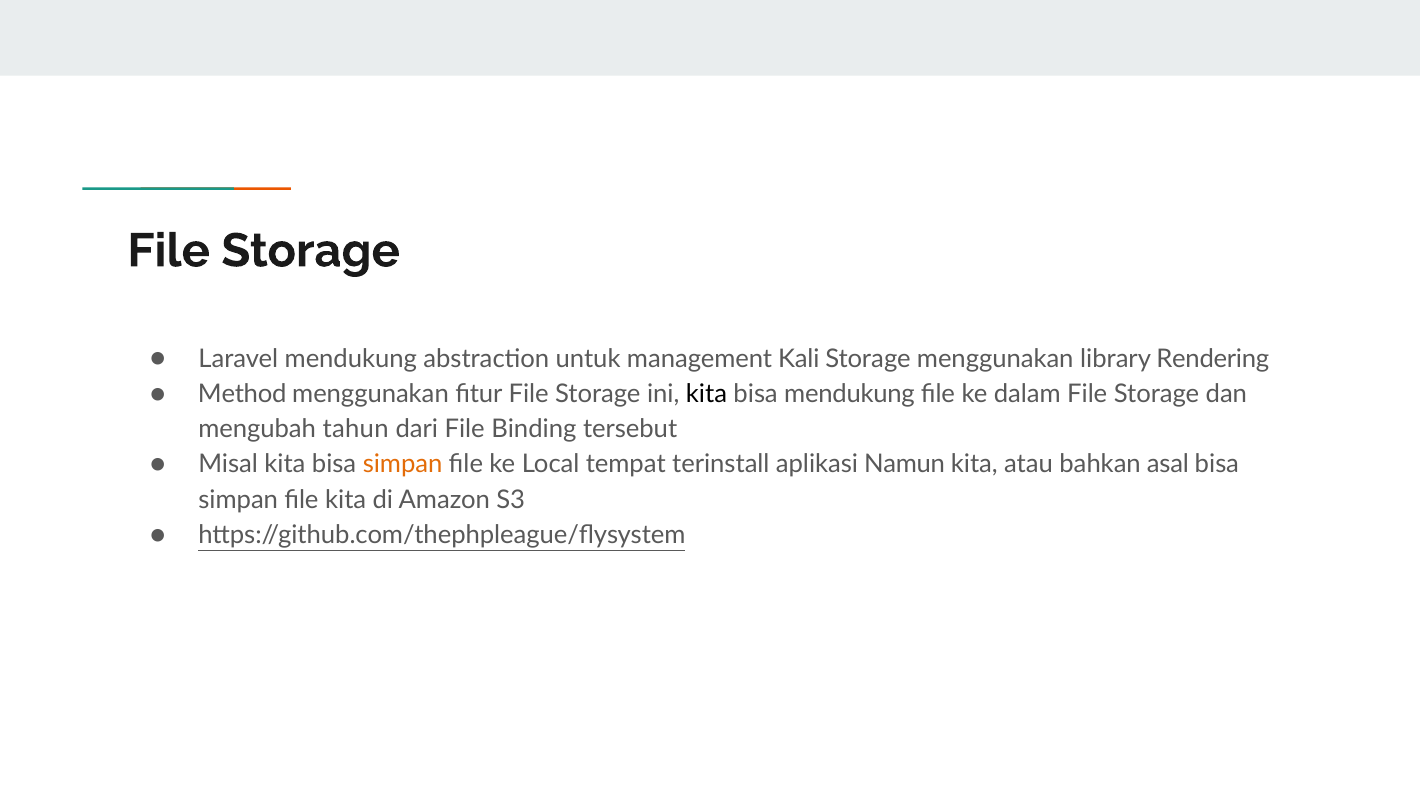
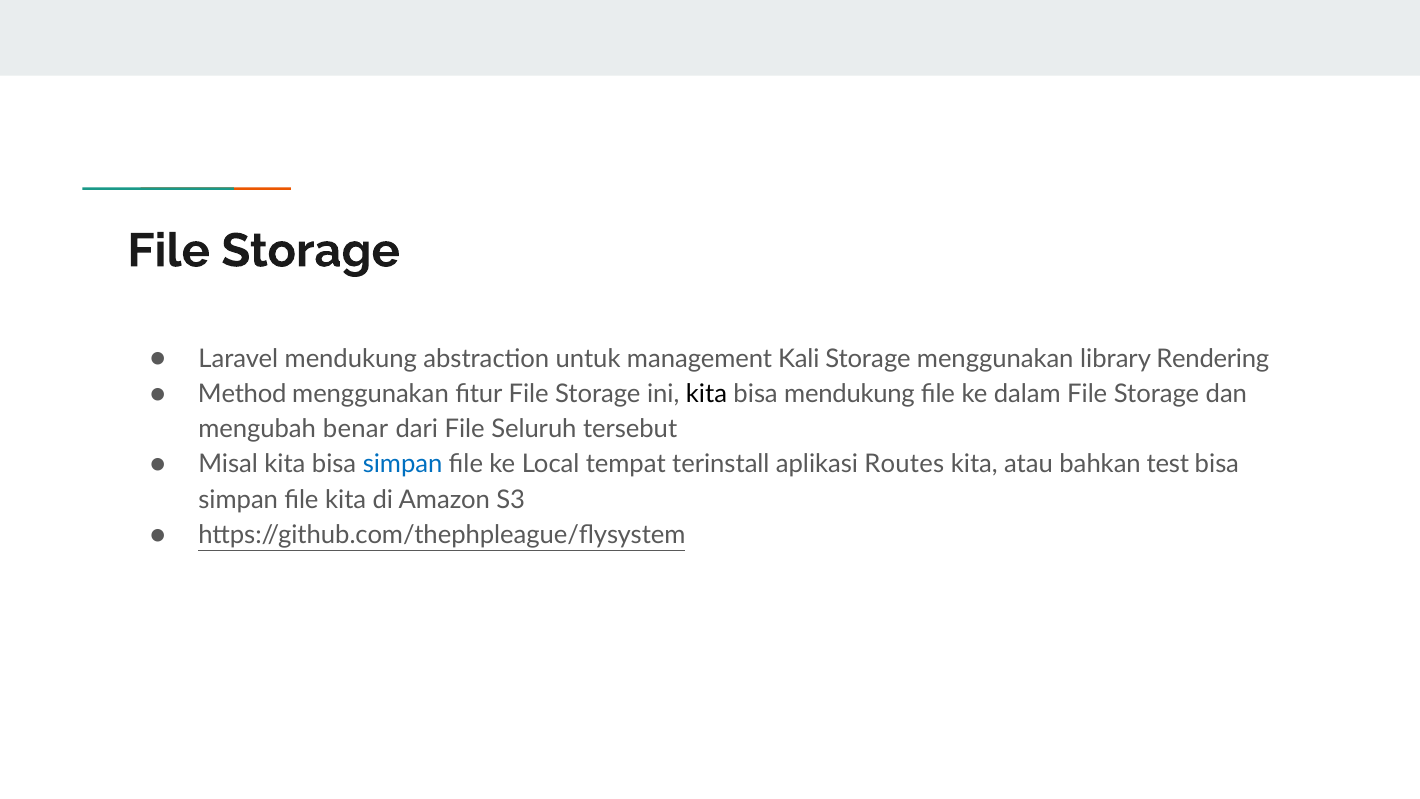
tahun: tahun -> benar
Binding: Binding -> Seluruh
simpan at (403, 464) colour: orange -> blue
Namun: Namun -> Routes
asal: asal -> test
